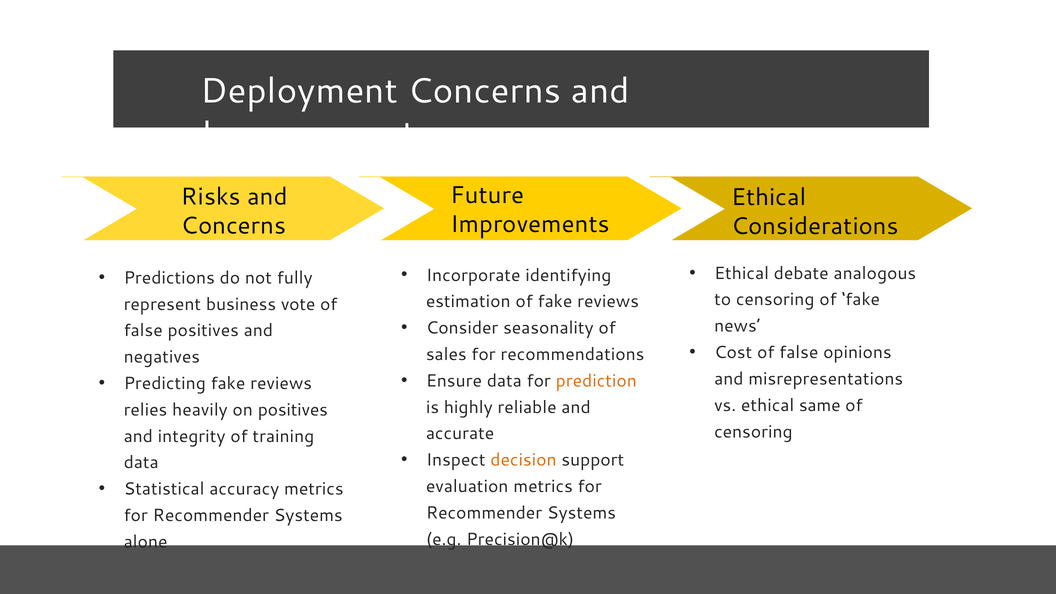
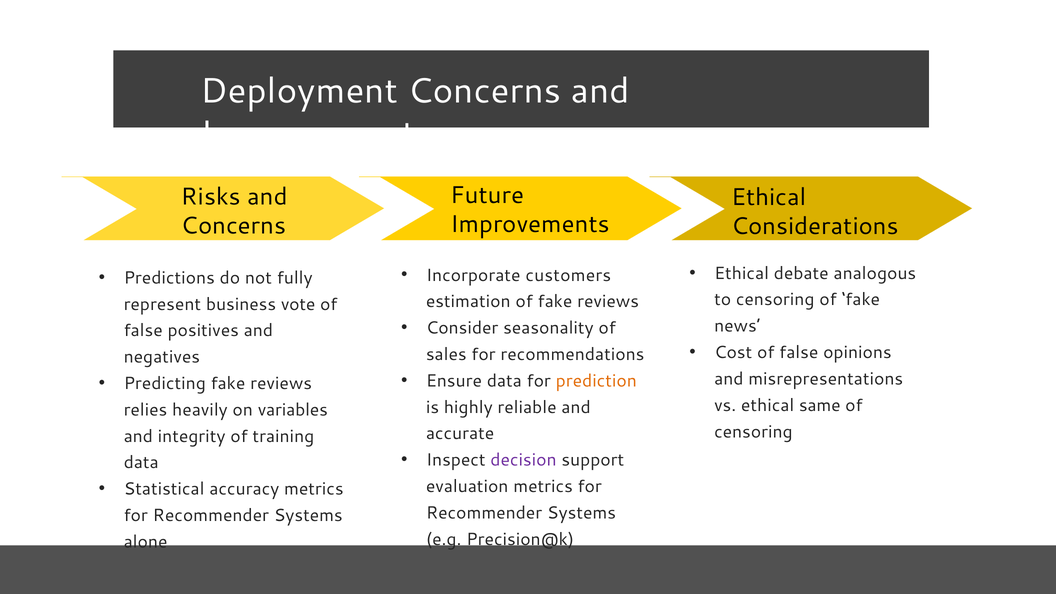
identifying: identifying -> customers
on positives: positives -> variables
decision colour: orange -> purple
